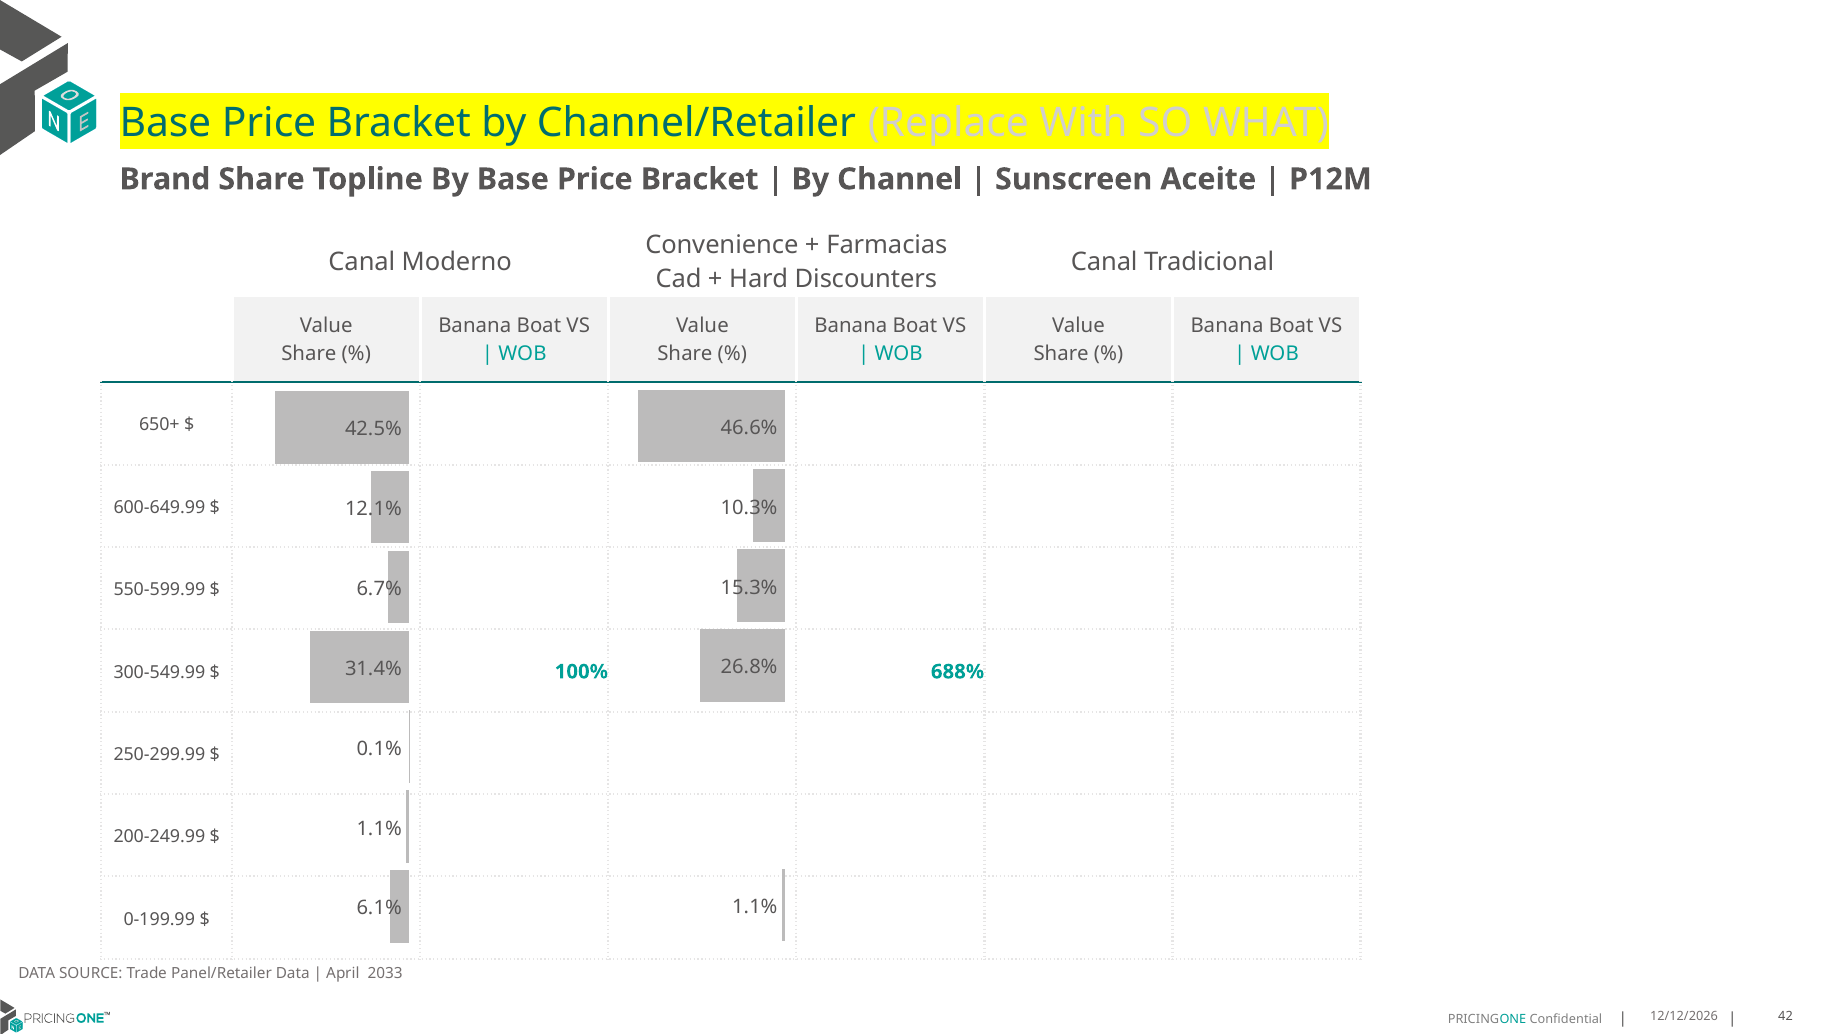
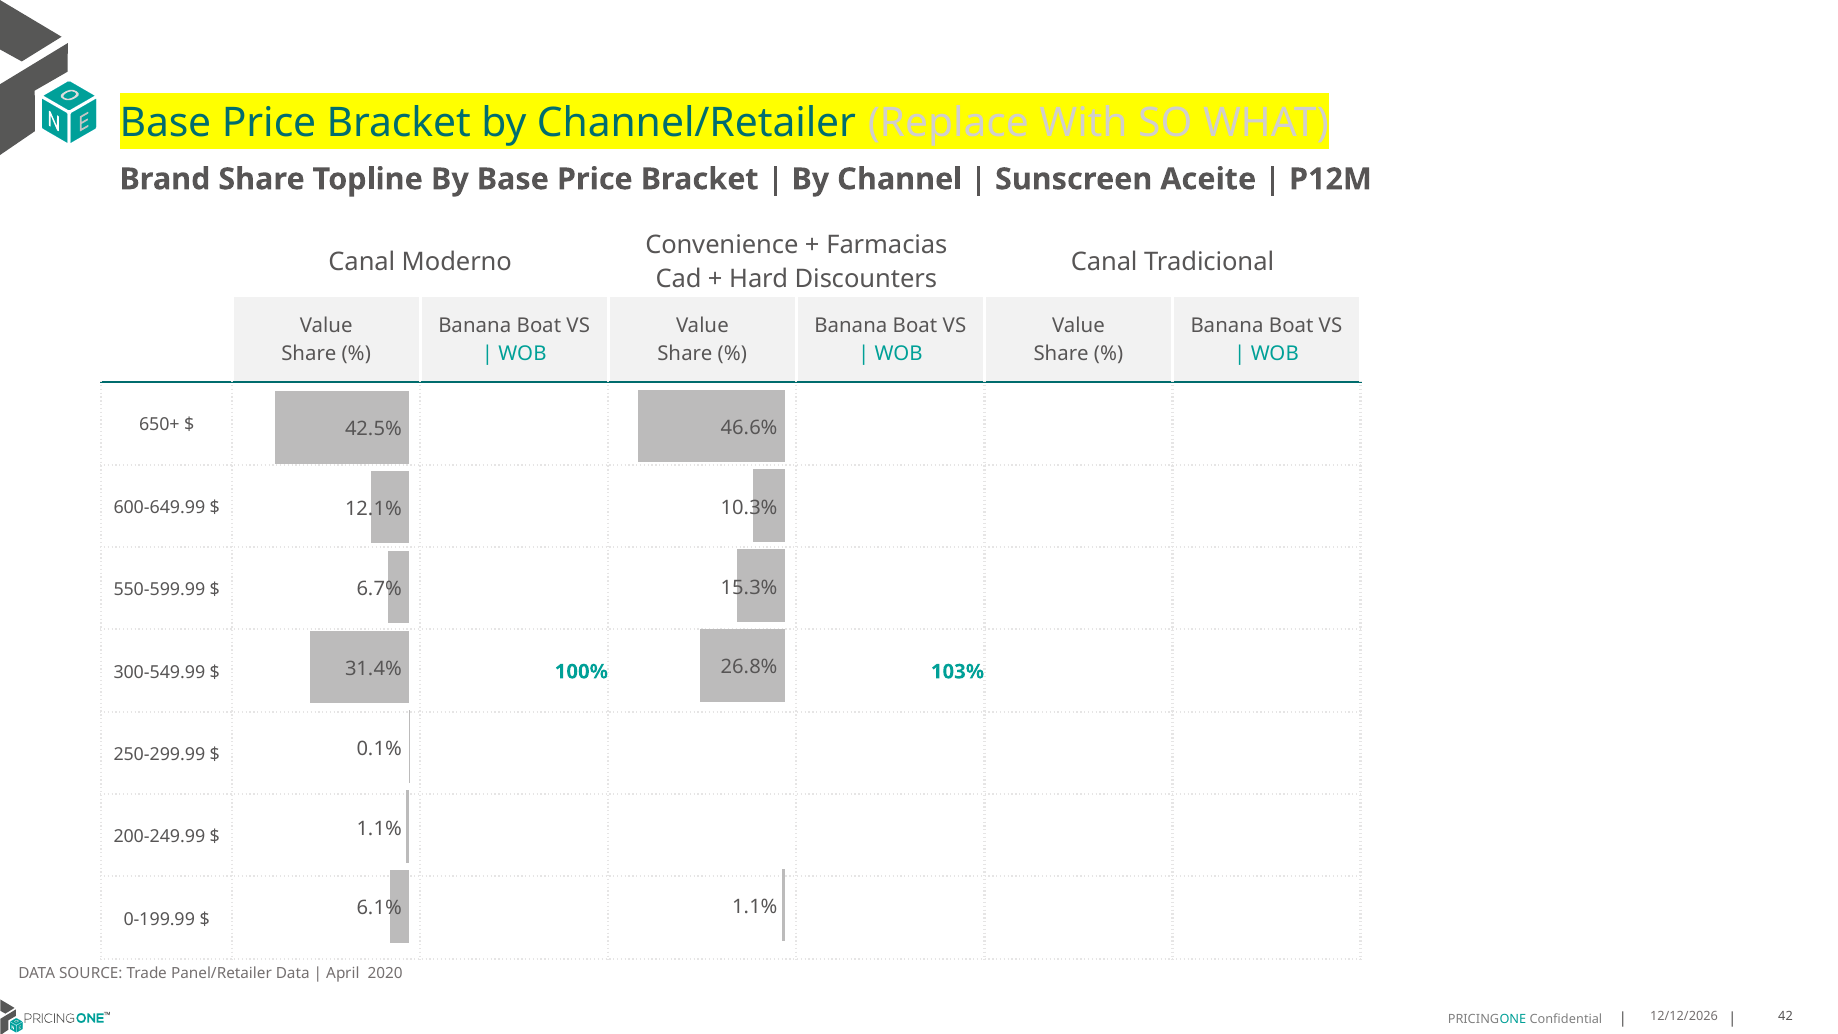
688%: 688% -> 103%
2033: 2033 -> 2020
